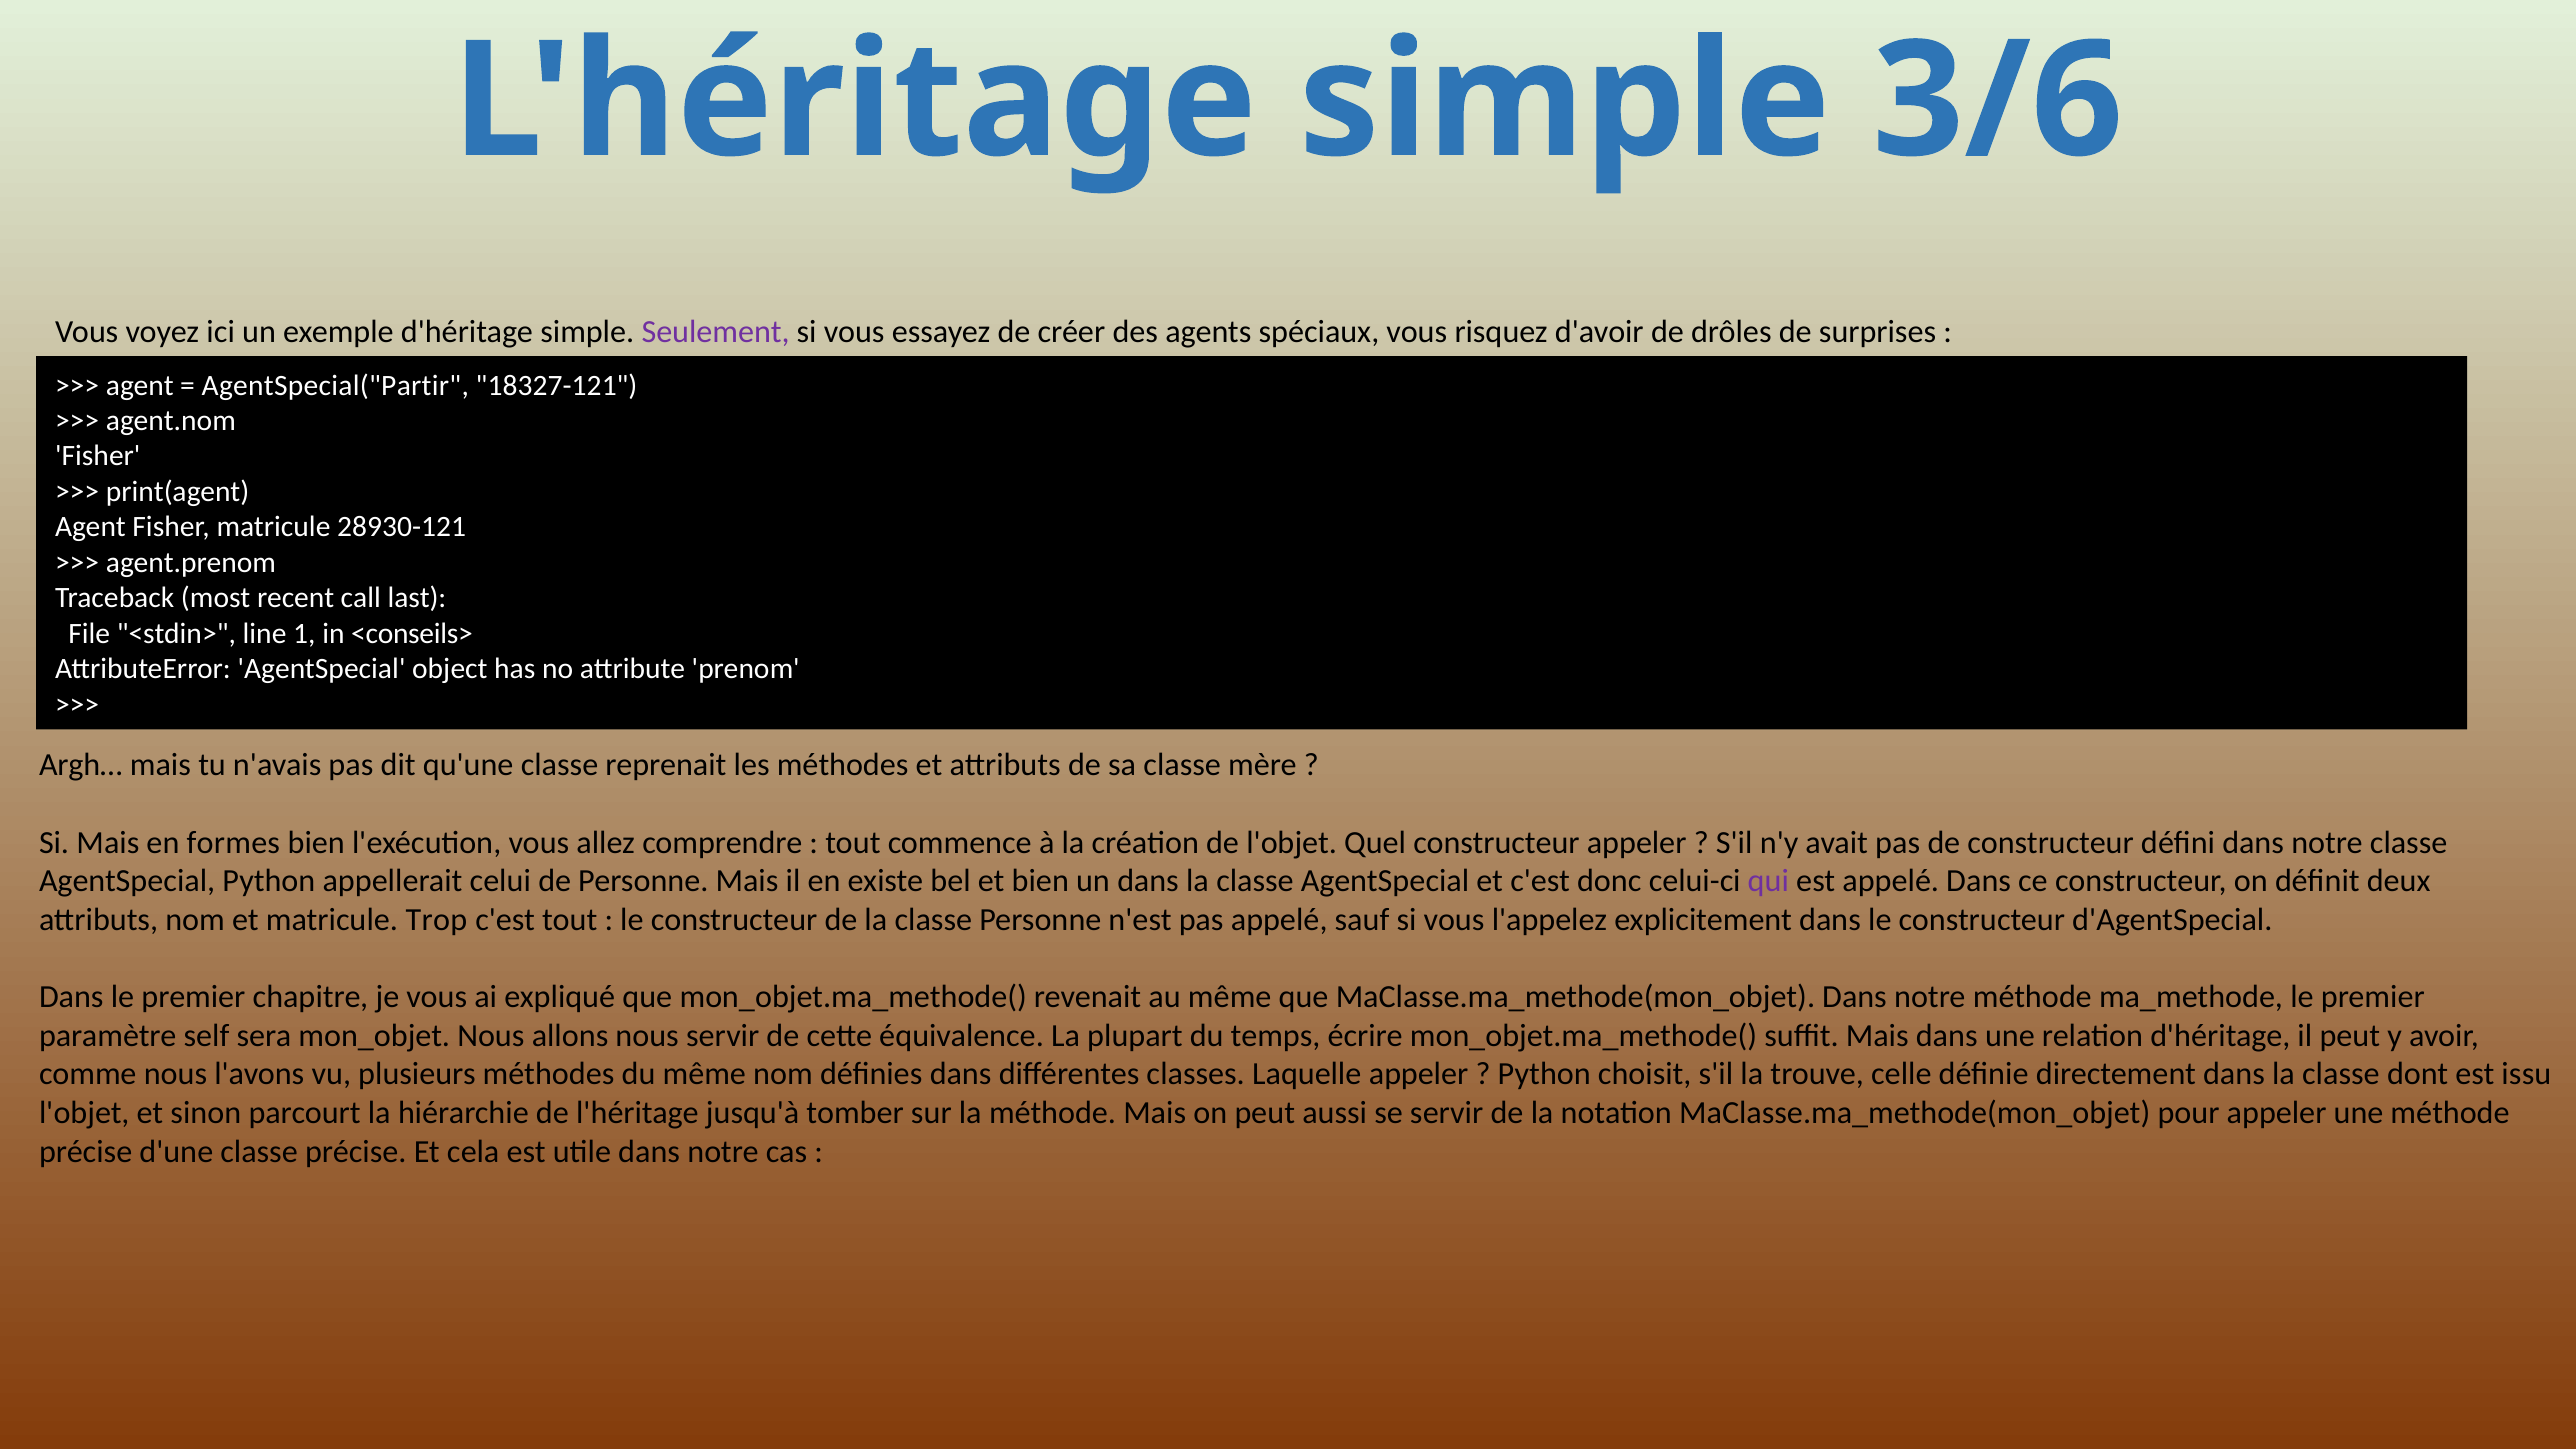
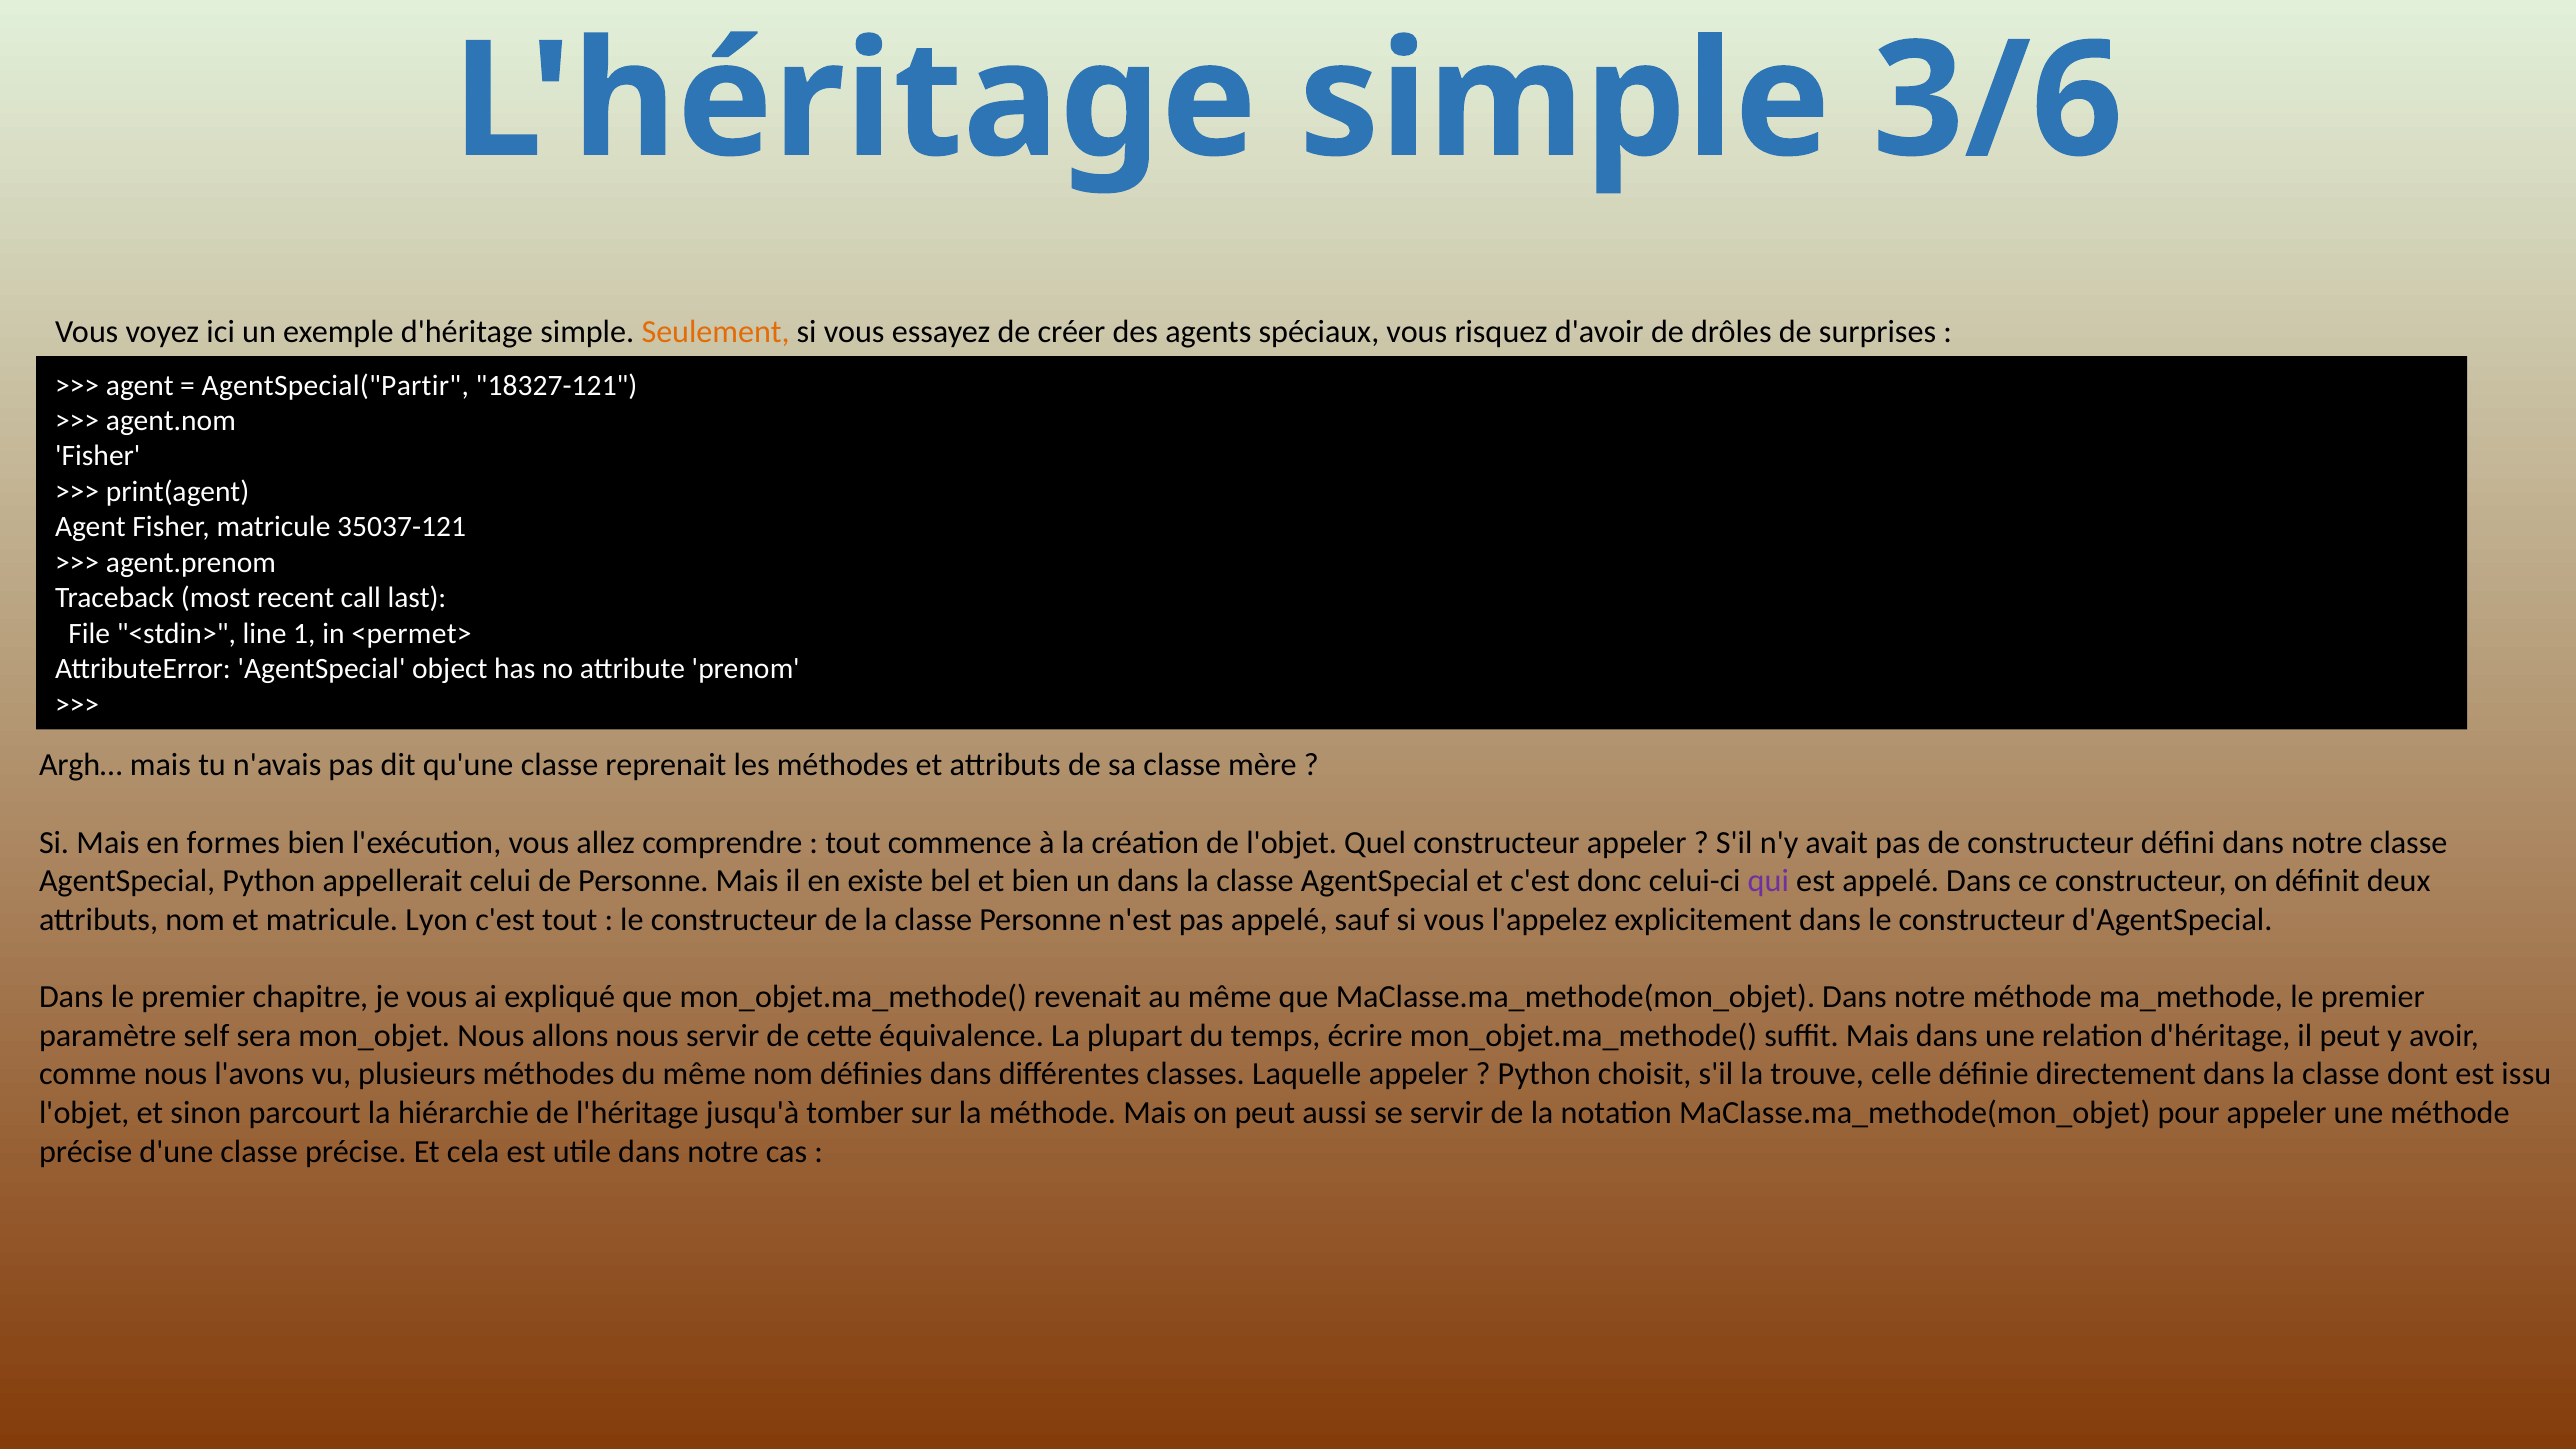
Seulement colour: purple -> orange
28930-121: 28930-121 -> 35037-121
<conseils>: <conseils> -> <permet>
Trop: Trop -> Lyon
